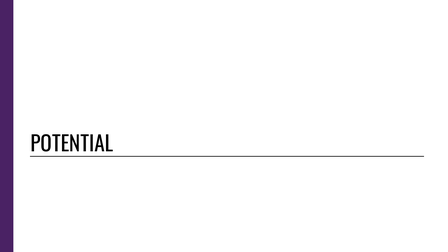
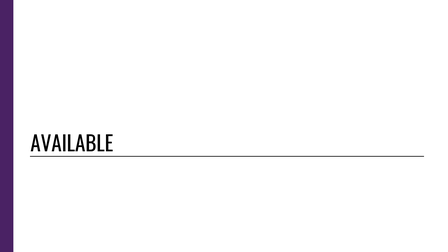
POTENTIAL: POTENTIAL -> AVAILABLE
